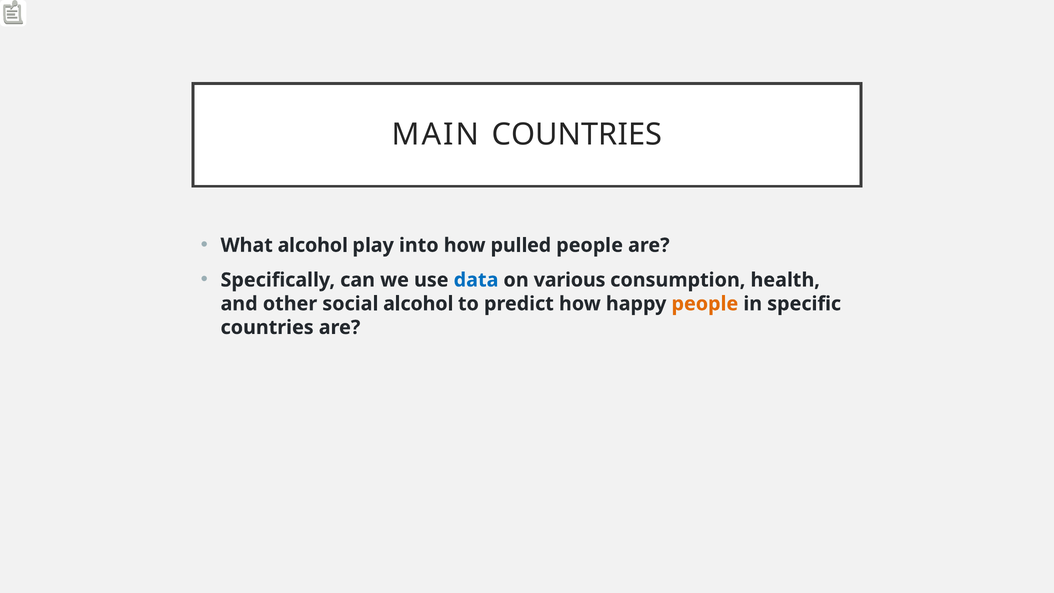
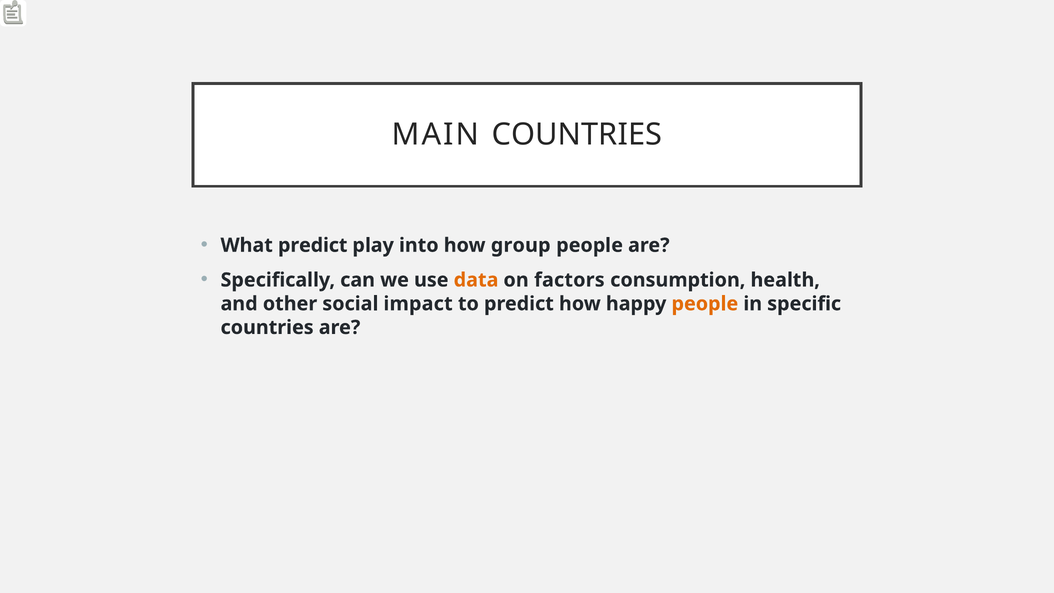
What alcohol: alcohol -> predict
pulled: pulled -> group
data colour: blue -> orange
various: various -> factors
social alcohol: alcohol -> impact
